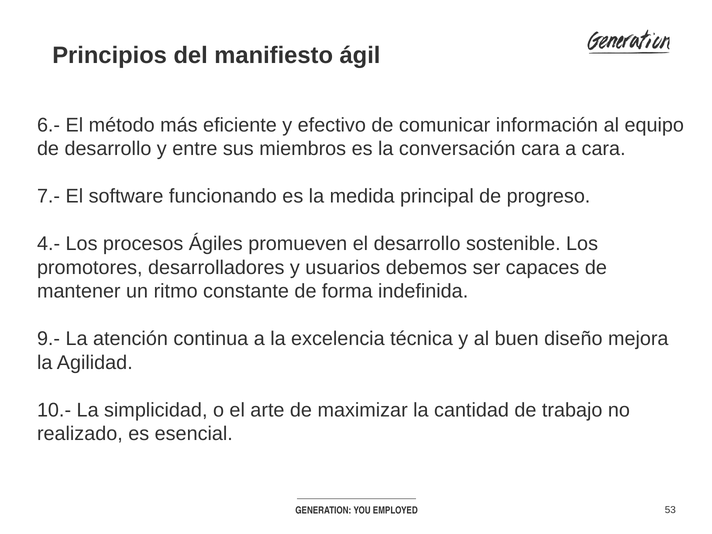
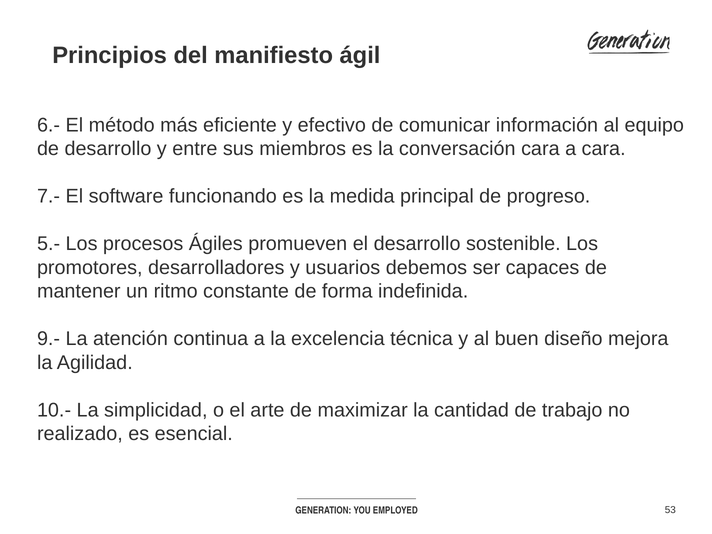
4.-: 4.- -> 5.-
